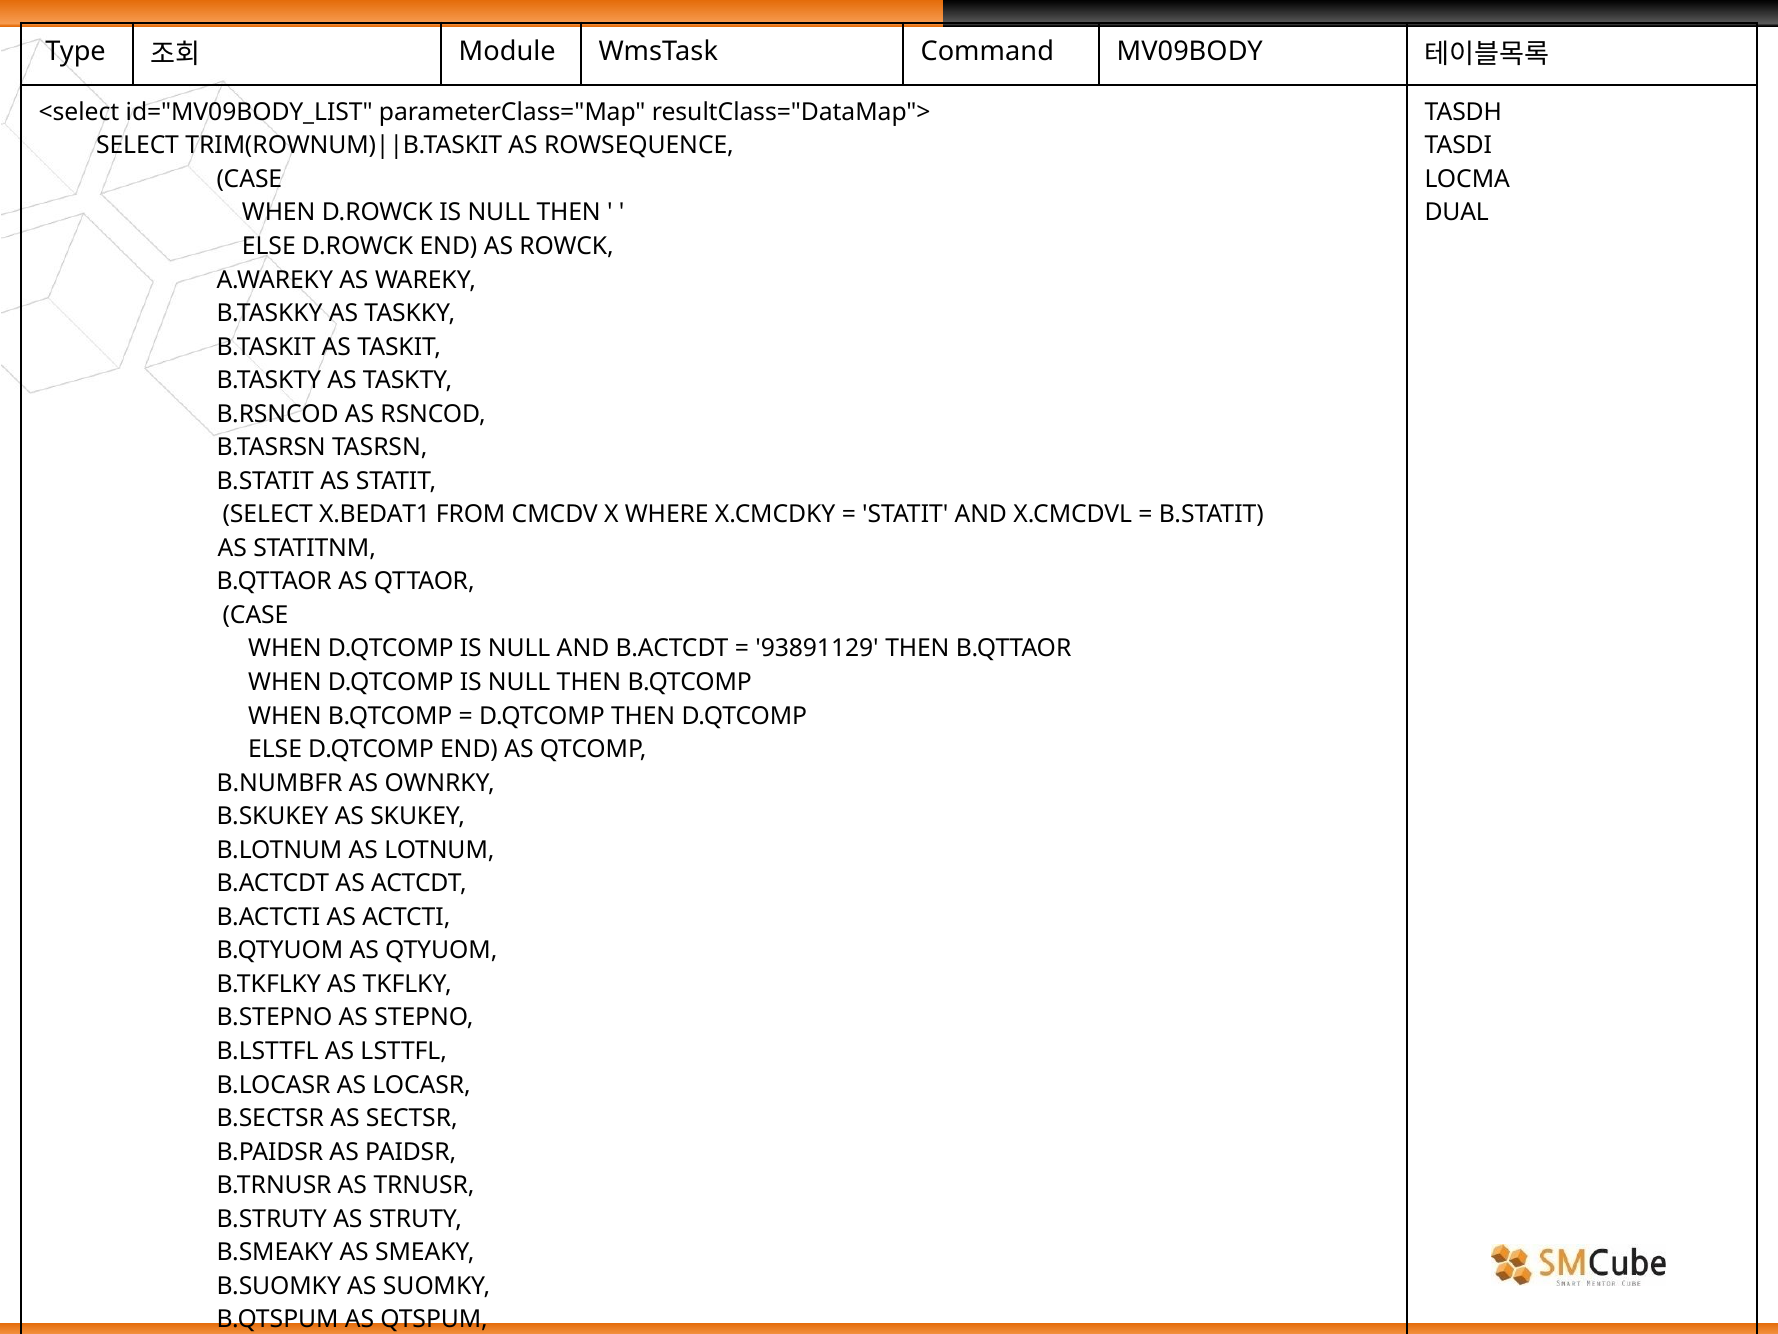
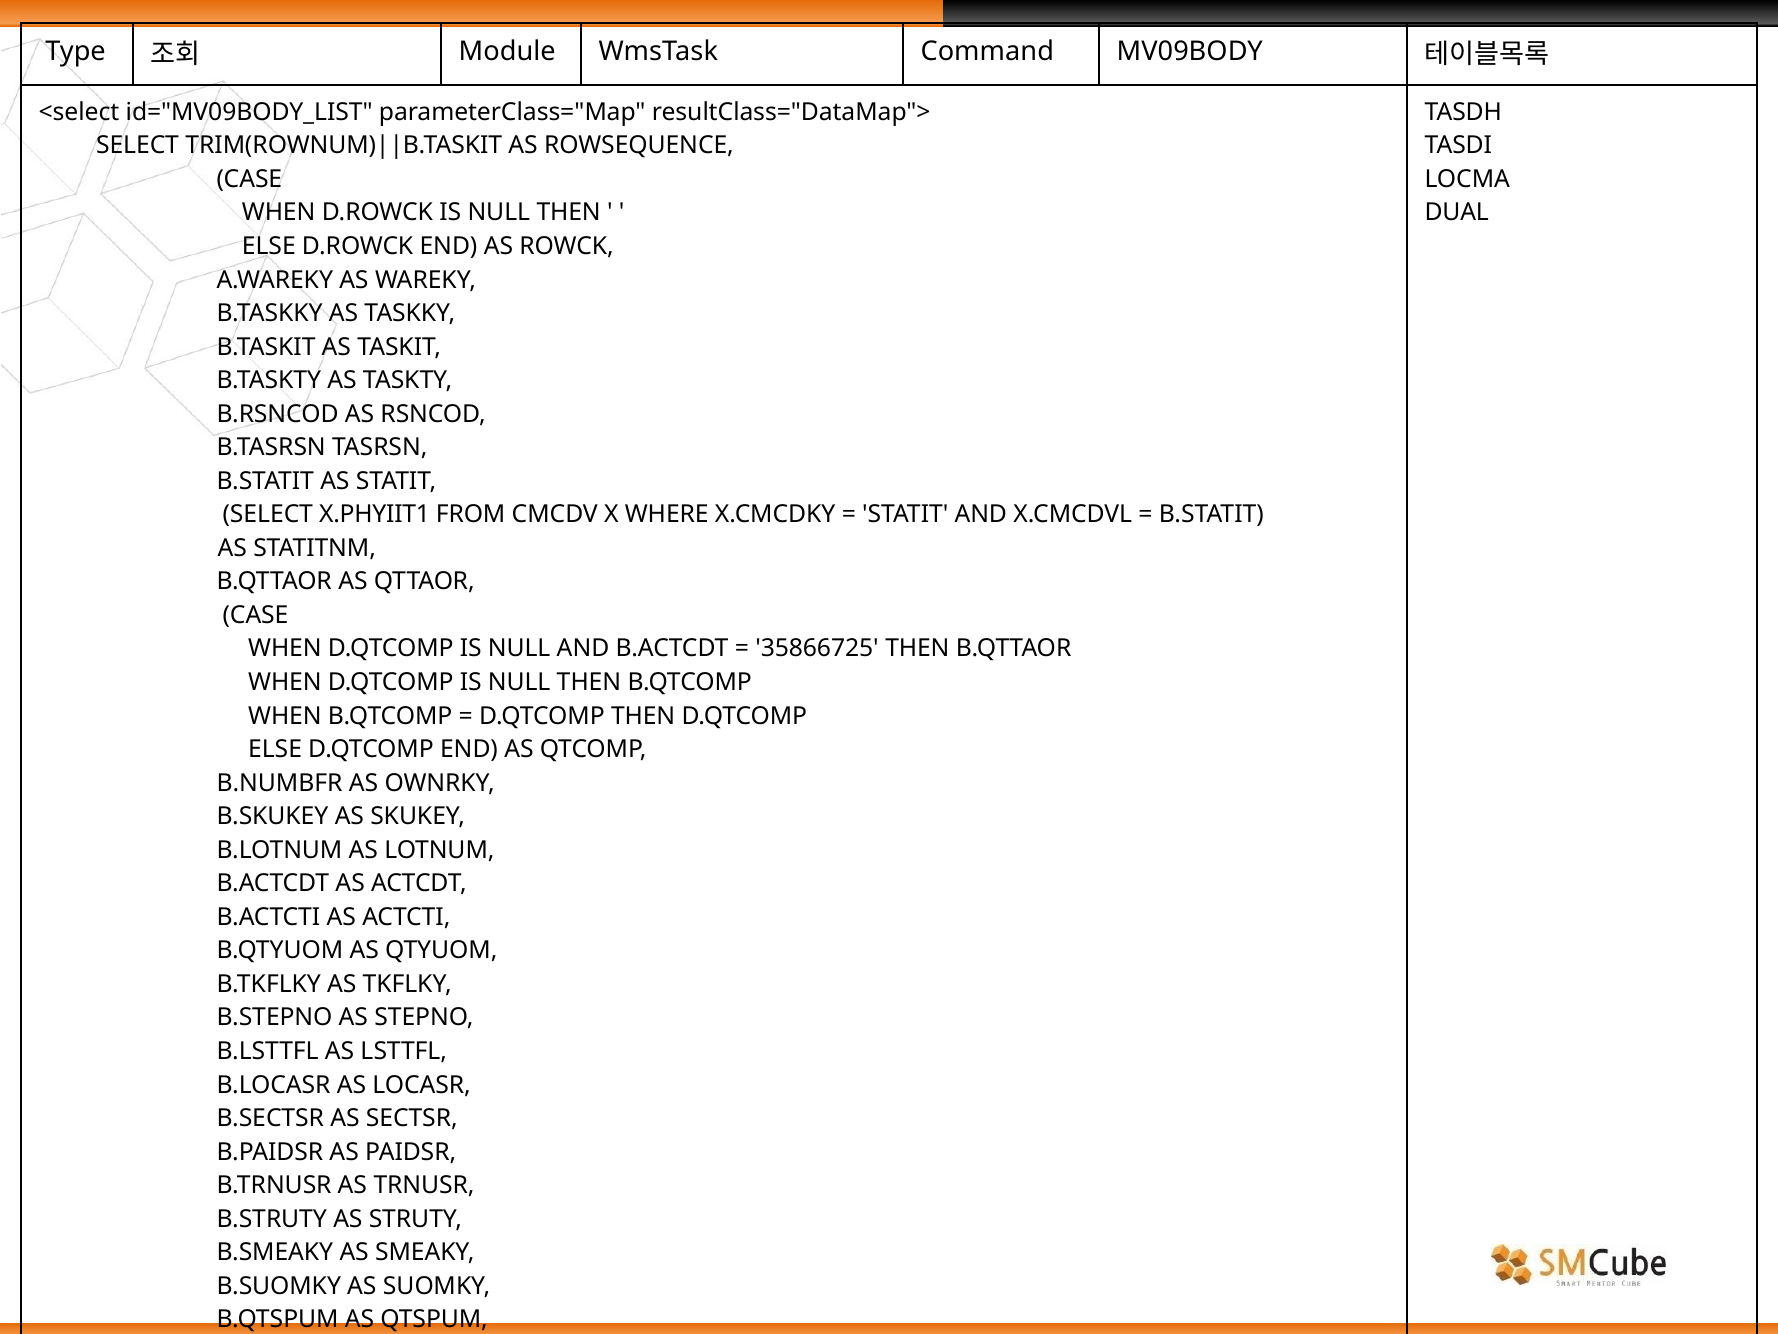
X.BEDAT1: X.BEDAT1 -> X.PHYIIT1
93891129: 93891129 -> 35866725
